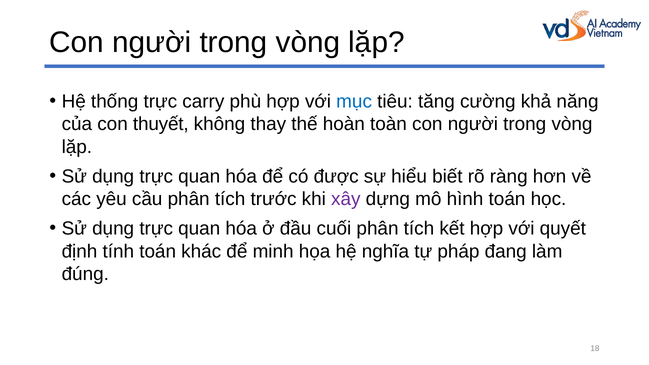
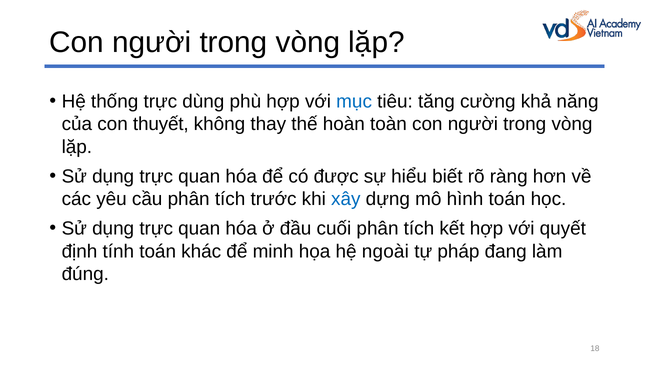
carry: carry -> dùng
xây colour: purple -> blue
nghĩa: nghĩa -> ngoài
